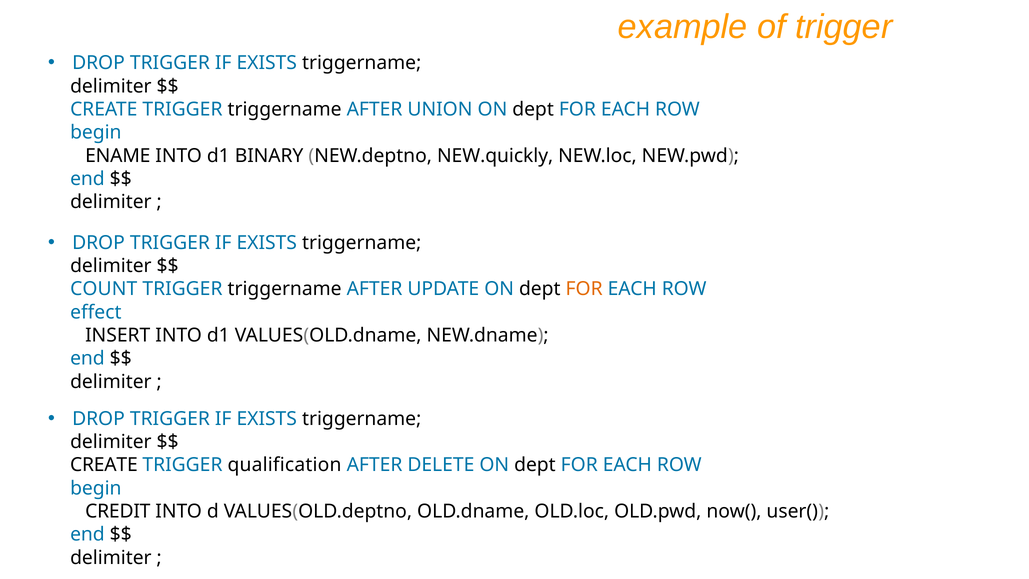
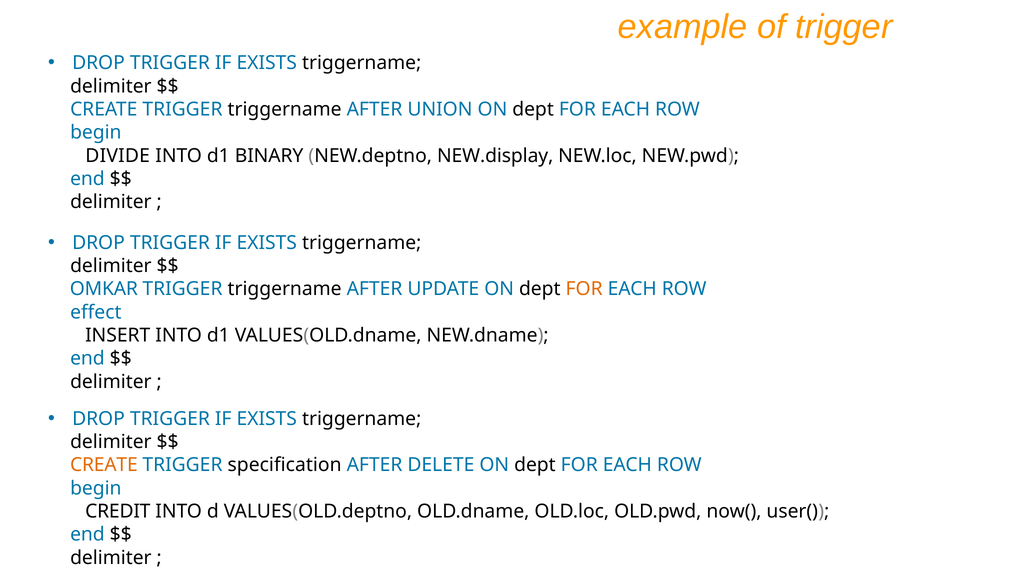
ENAME: ENAME -> DIVIDE
NEW.quickly: NEW.quickly -> NEW.display
COUNT: COUNT -> OMKAR
CREATE at (104, 465) colour: black -> orange
qualification: qualification -> specification
